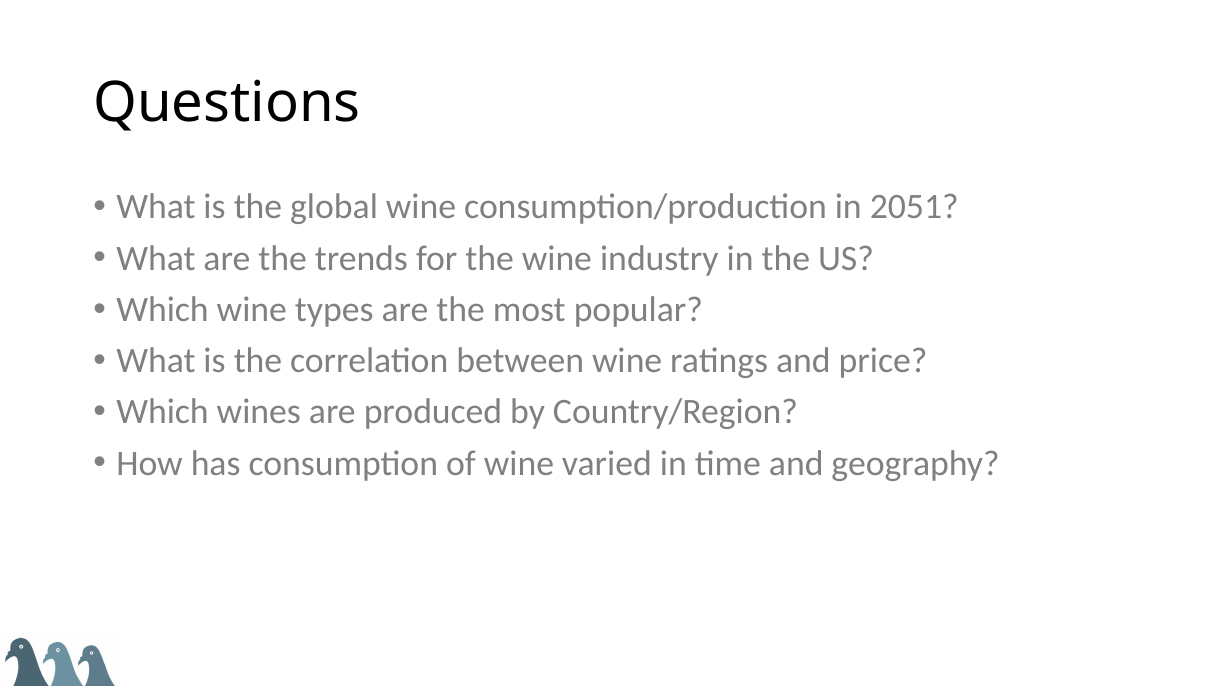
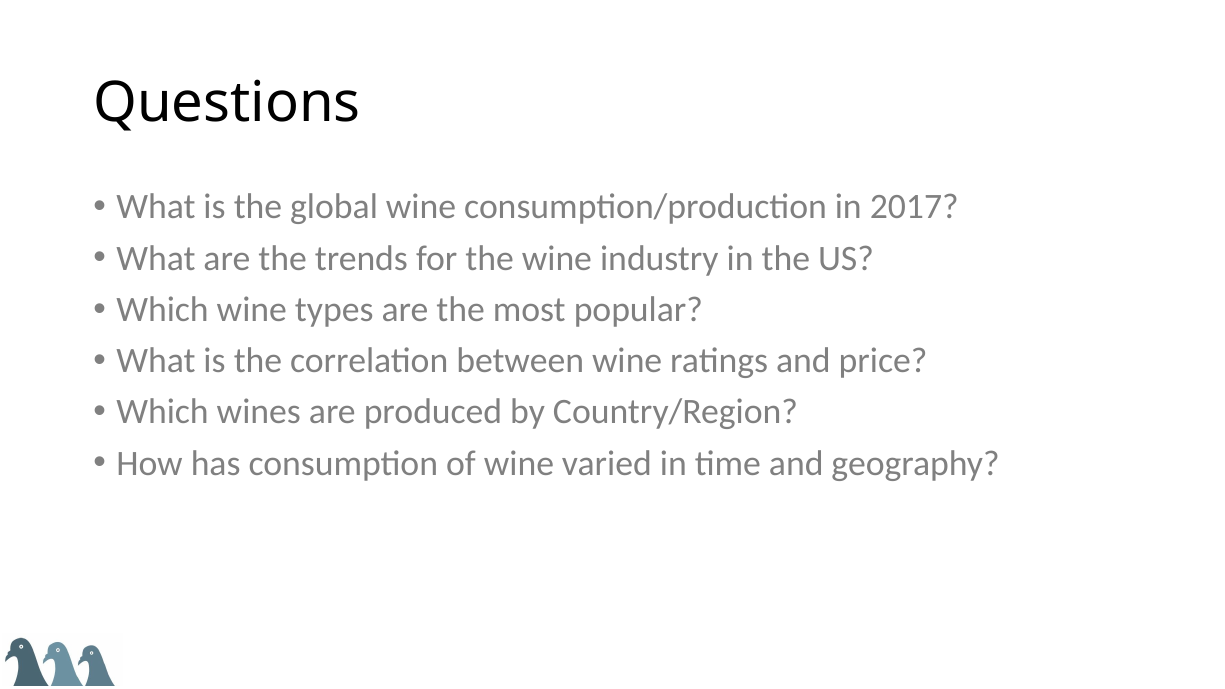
2051: 2051 -> 2017
